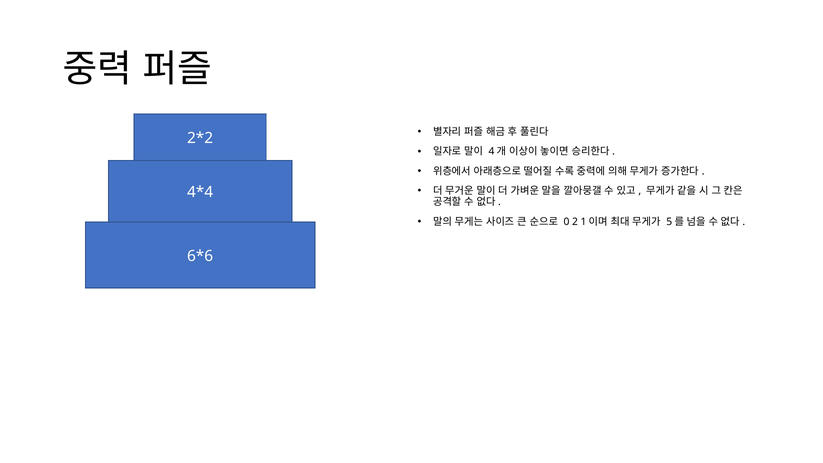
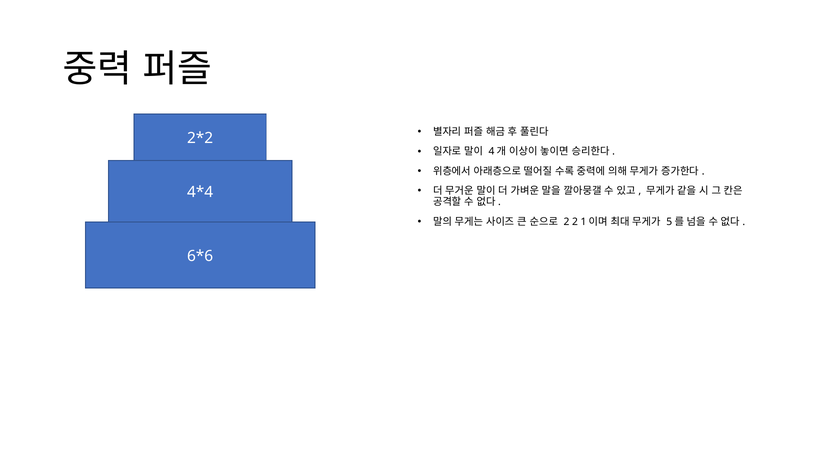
0 at (566, 222): 0 -> 2
